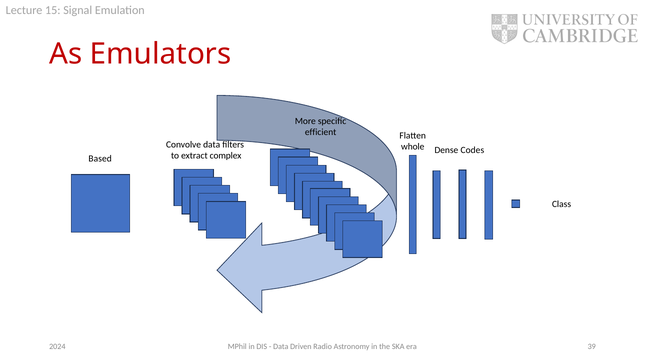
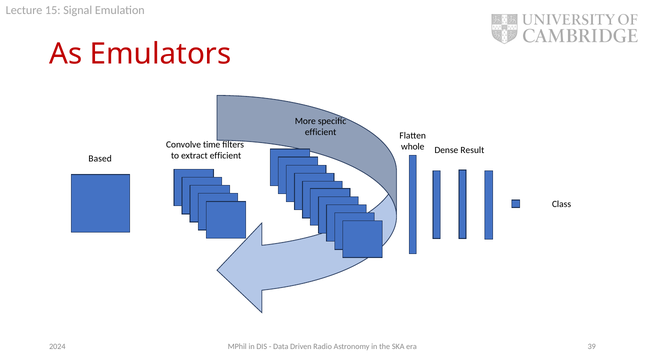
Convolve data: data -> time
Codes: Codes -> Result
extract complex: complex -> efficient
